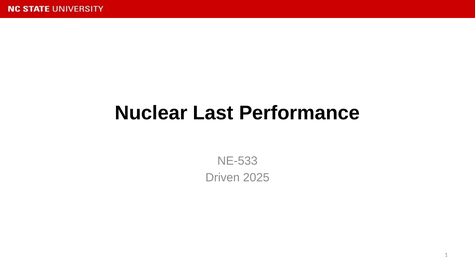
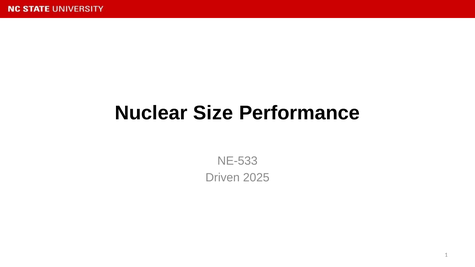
Last: Last -> Size
